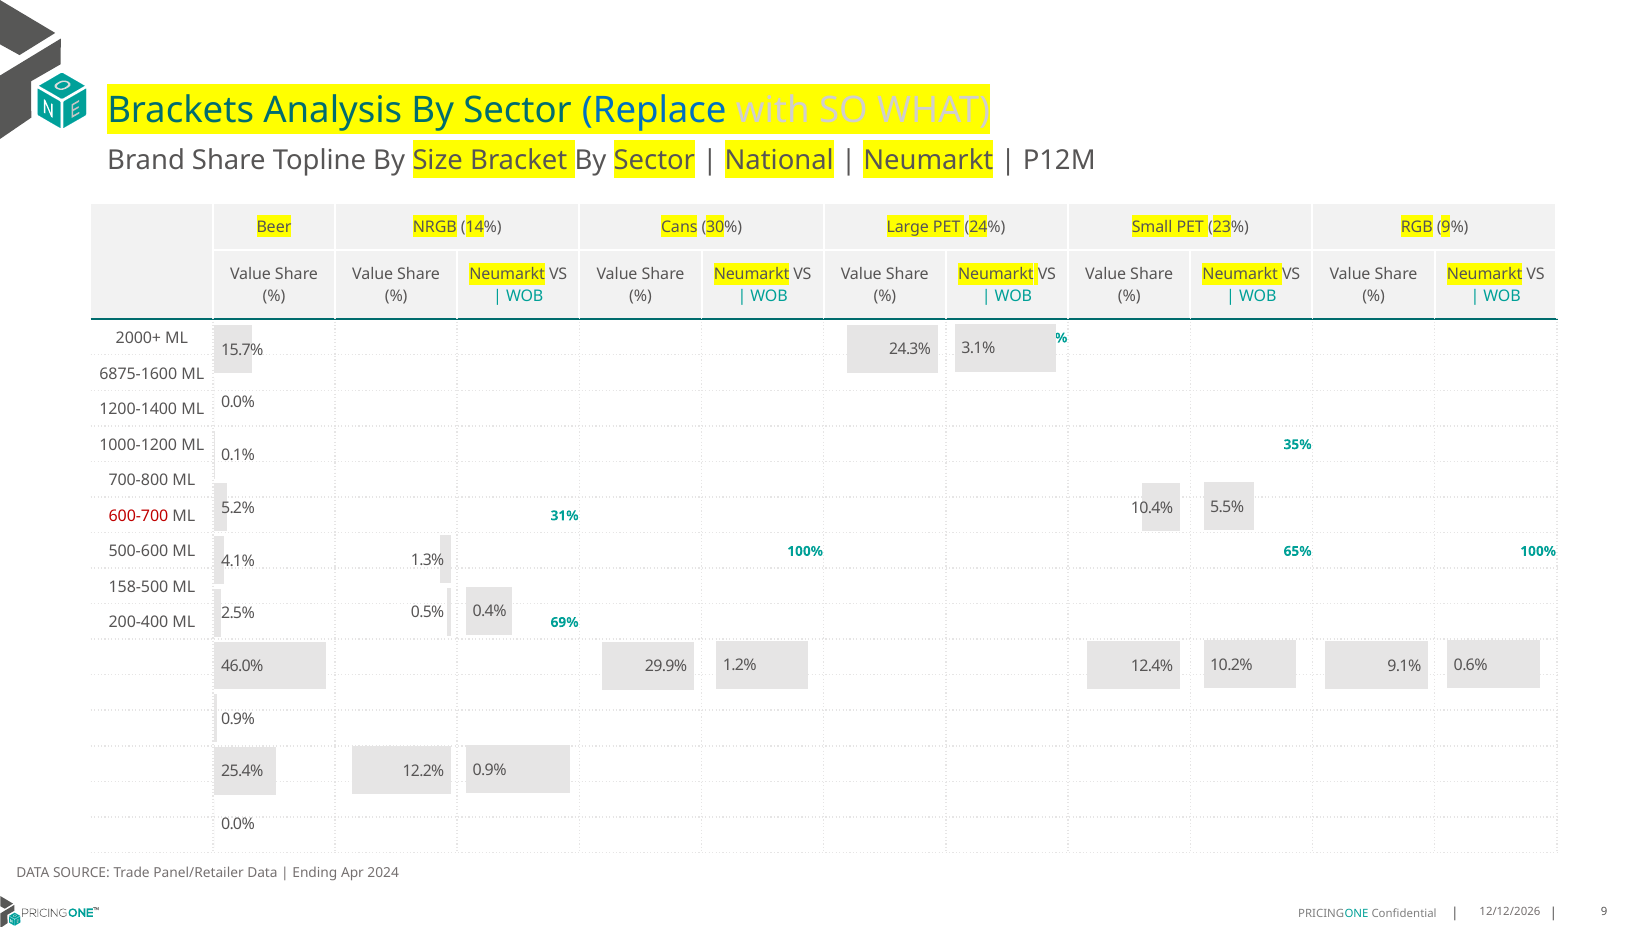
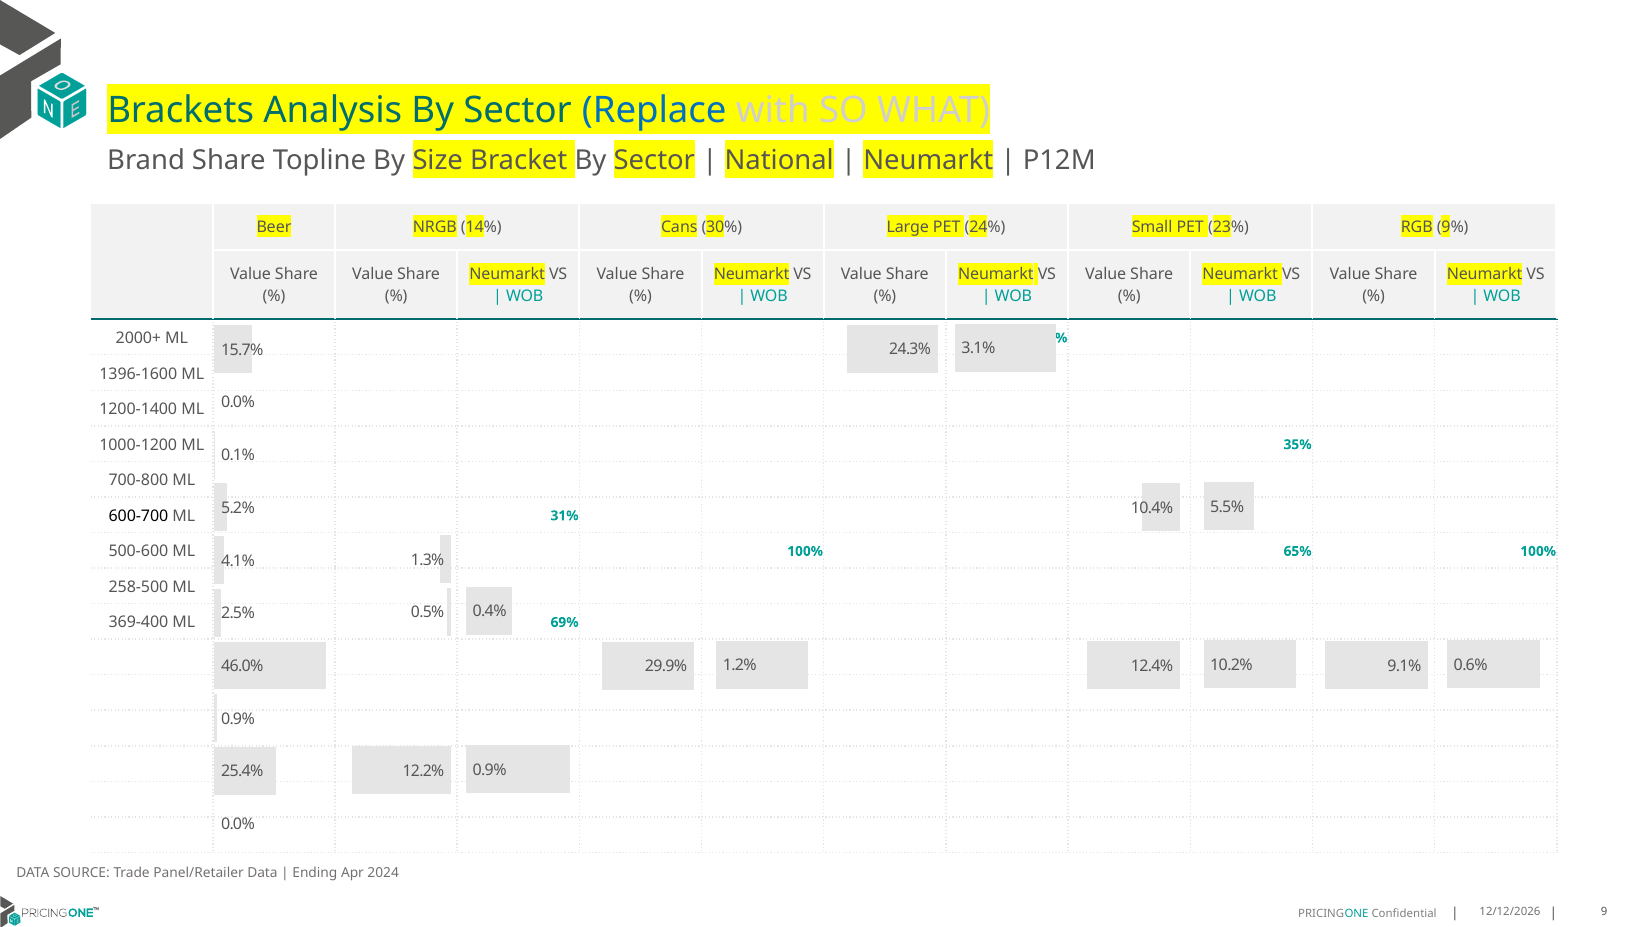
6875-1600: 6875-1600 -> 1396-1600
600-700 colour: red -> black
158-500: 158-500 -> 258-500
200-400: 200-400 -> 369-400
